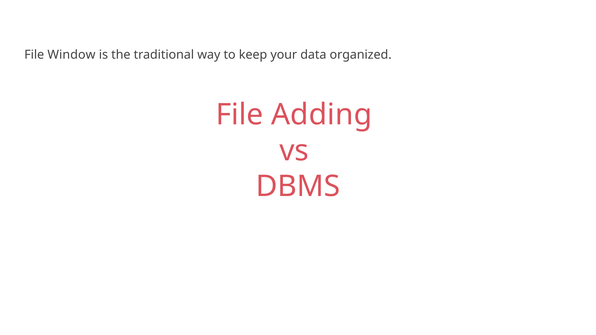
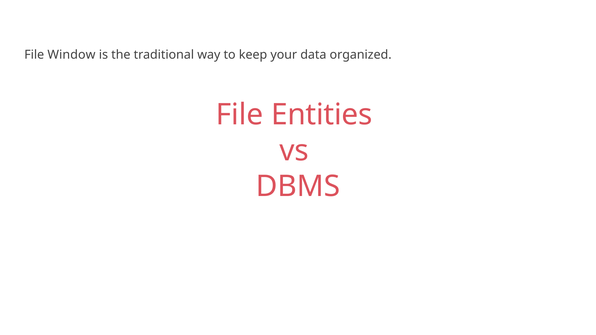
Adding: Adding -> Entities
